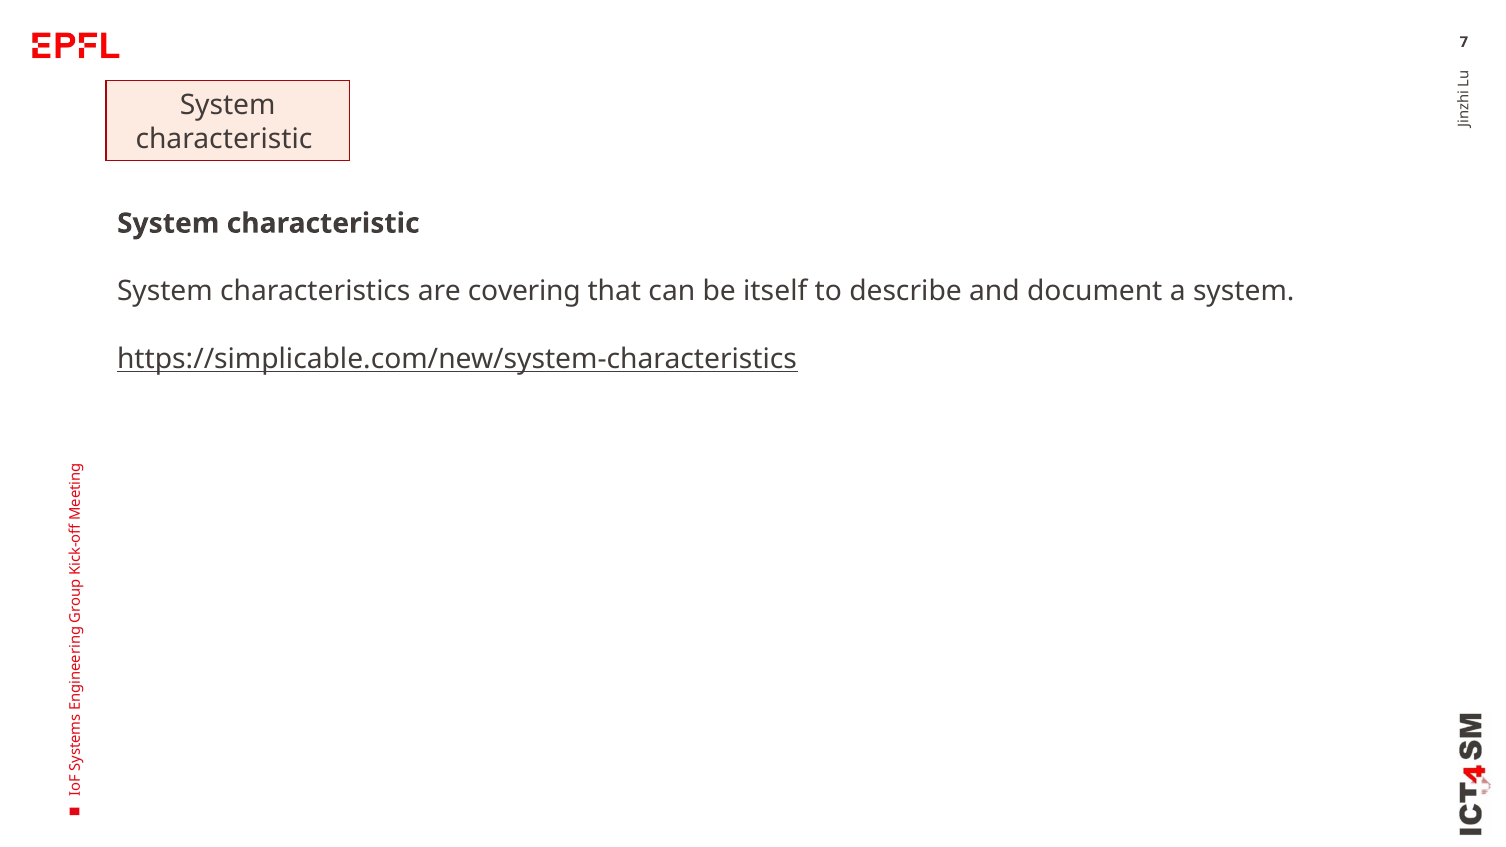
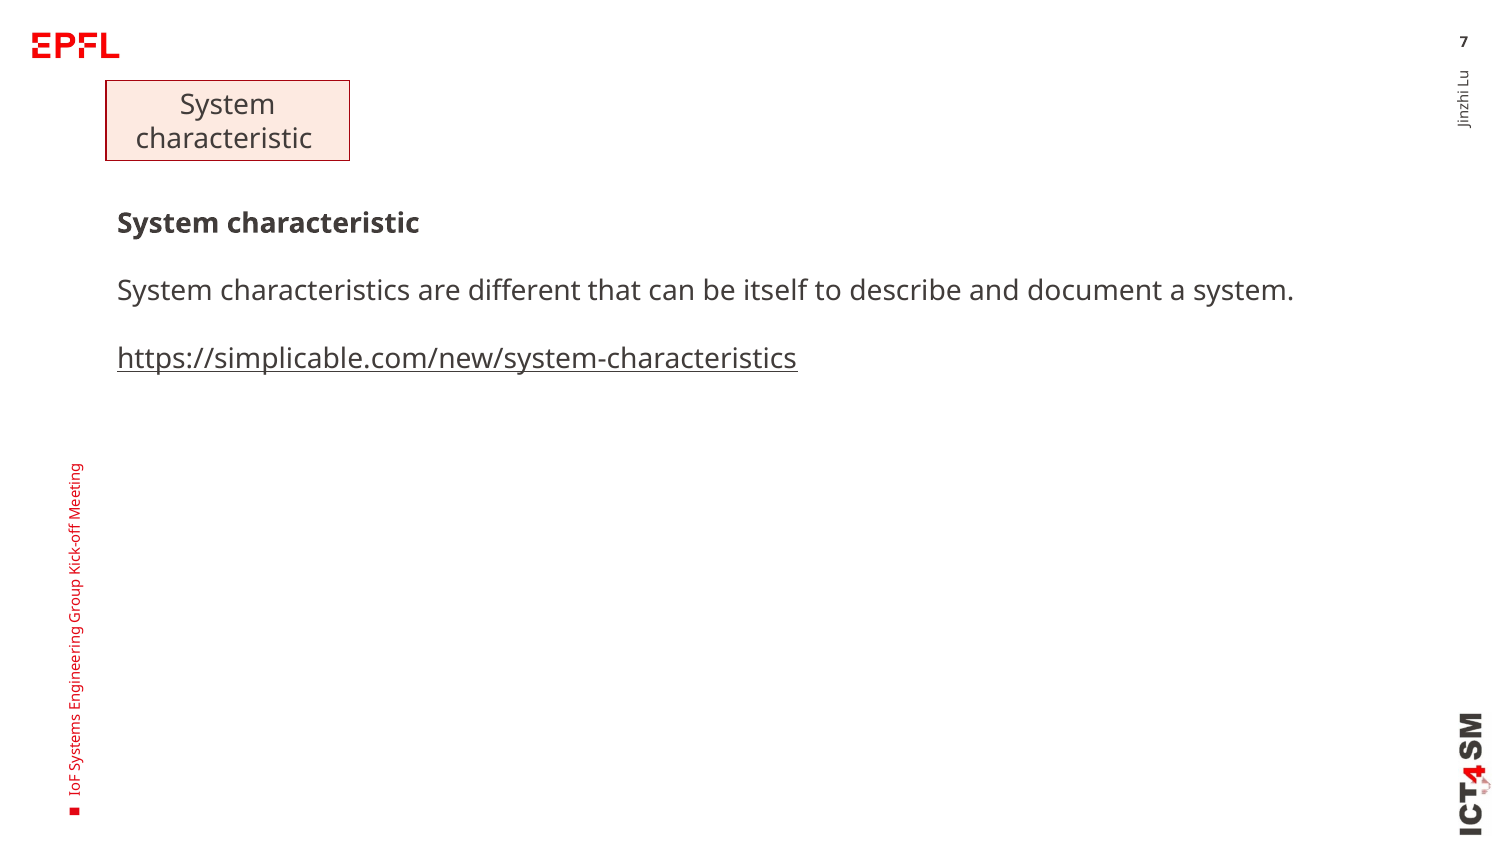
covering: covering -> different
